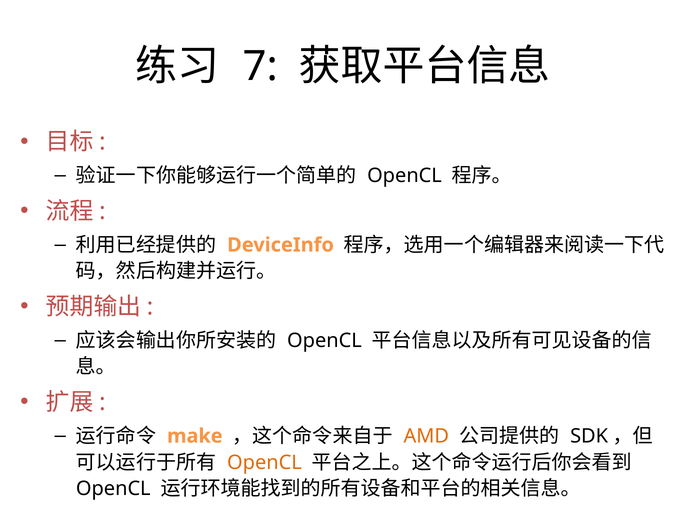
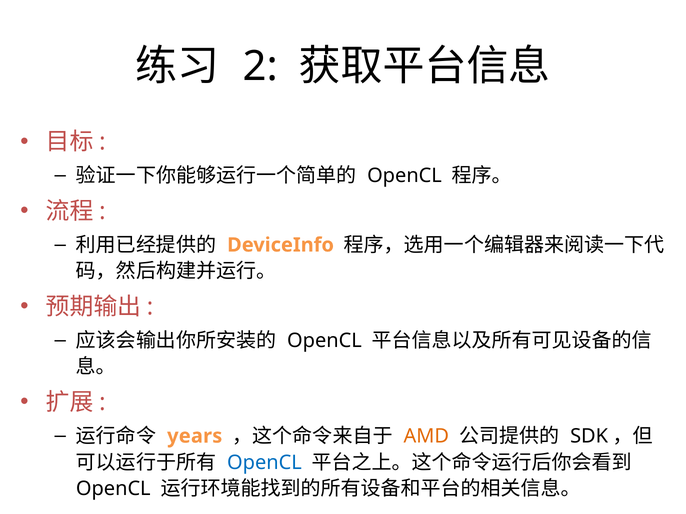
7: 7 -> 2
make: make -> years
OpenCL at (264, 463) colour: orange -> blue
